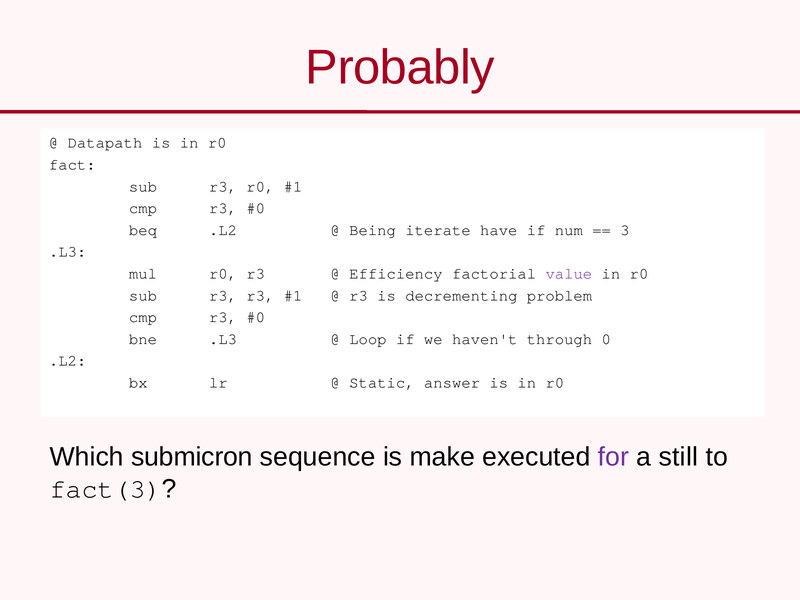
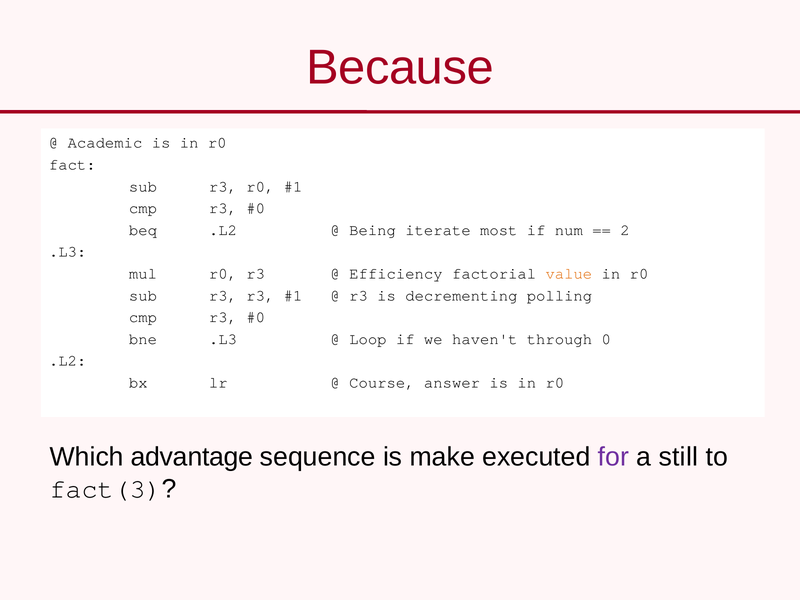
Probably: Probably -> Because
Datapath: Datapath -> Academic
have: have -> most
3: 3 -> 2
value colour: purple -> orange
problem: problem -> polling
Static: Static -> Course
submicron: submicron -> advantage
